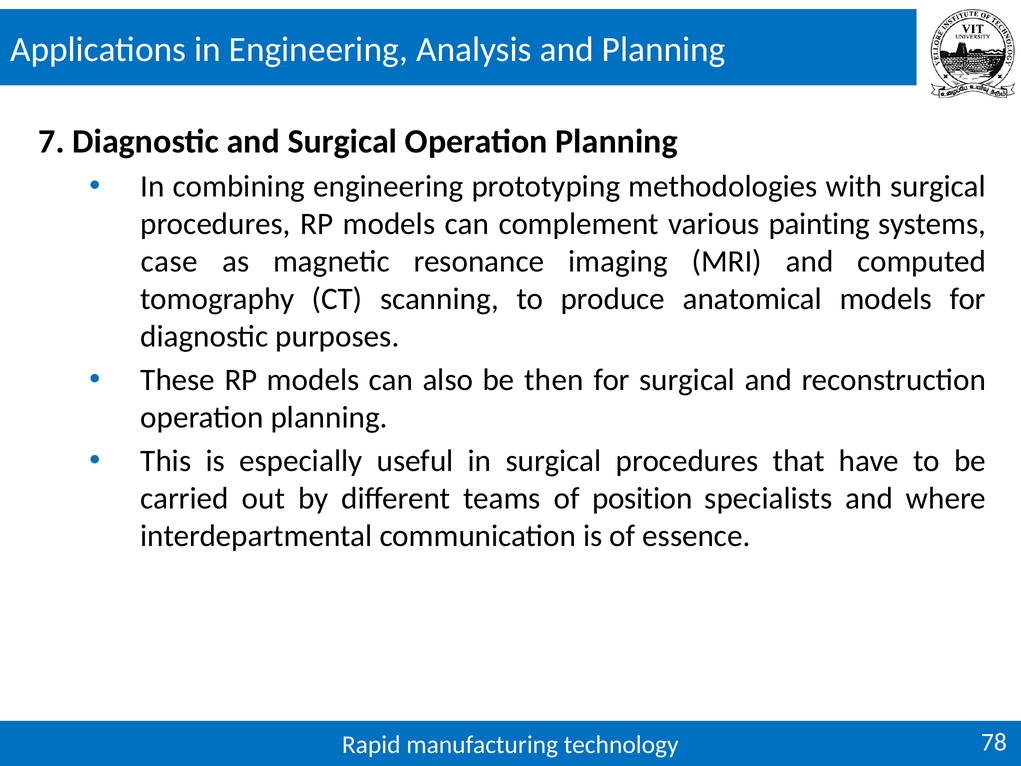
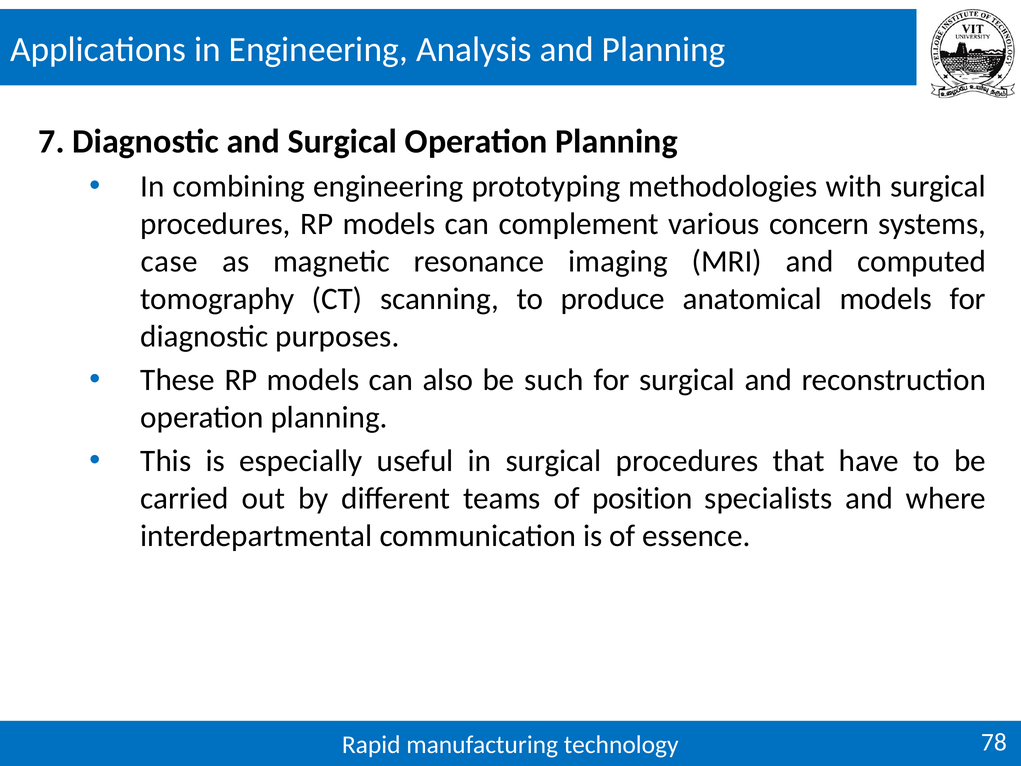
painting: painting -> concern
then: then -> such
